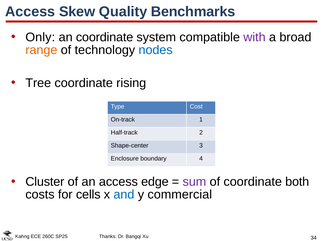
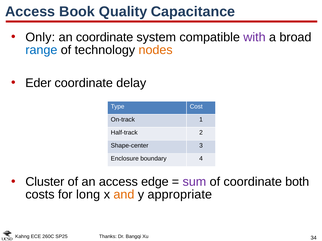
Skew: Skew -> Book
Benchmarks: Benchmarks -> Capacitance
range colour: orange -> blue
nodes colour: blue -> orange
Tree: Tree -> Eder
rising: rising -> delay
cells: cells -> long
and colour: blue -> orange
commercial: commercial -> appropriate
